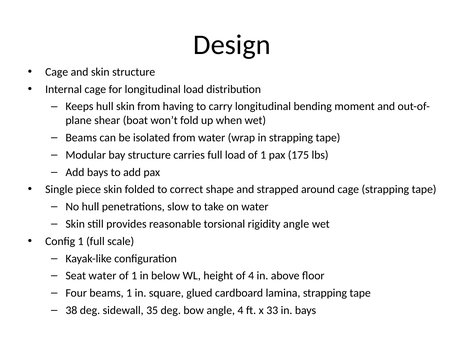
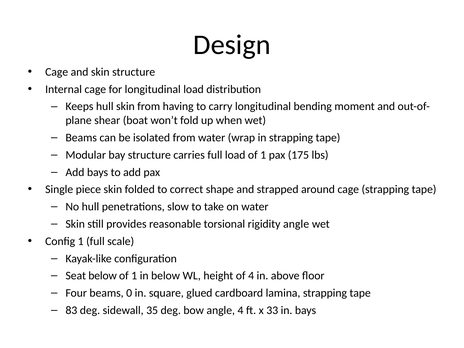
Seat water: water -> below
beams 1: 1 -> 0
38: 38 -> 83
